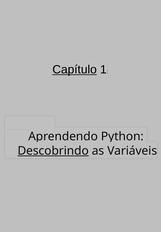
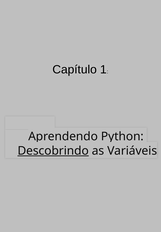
Capítulo underline: present -> none
